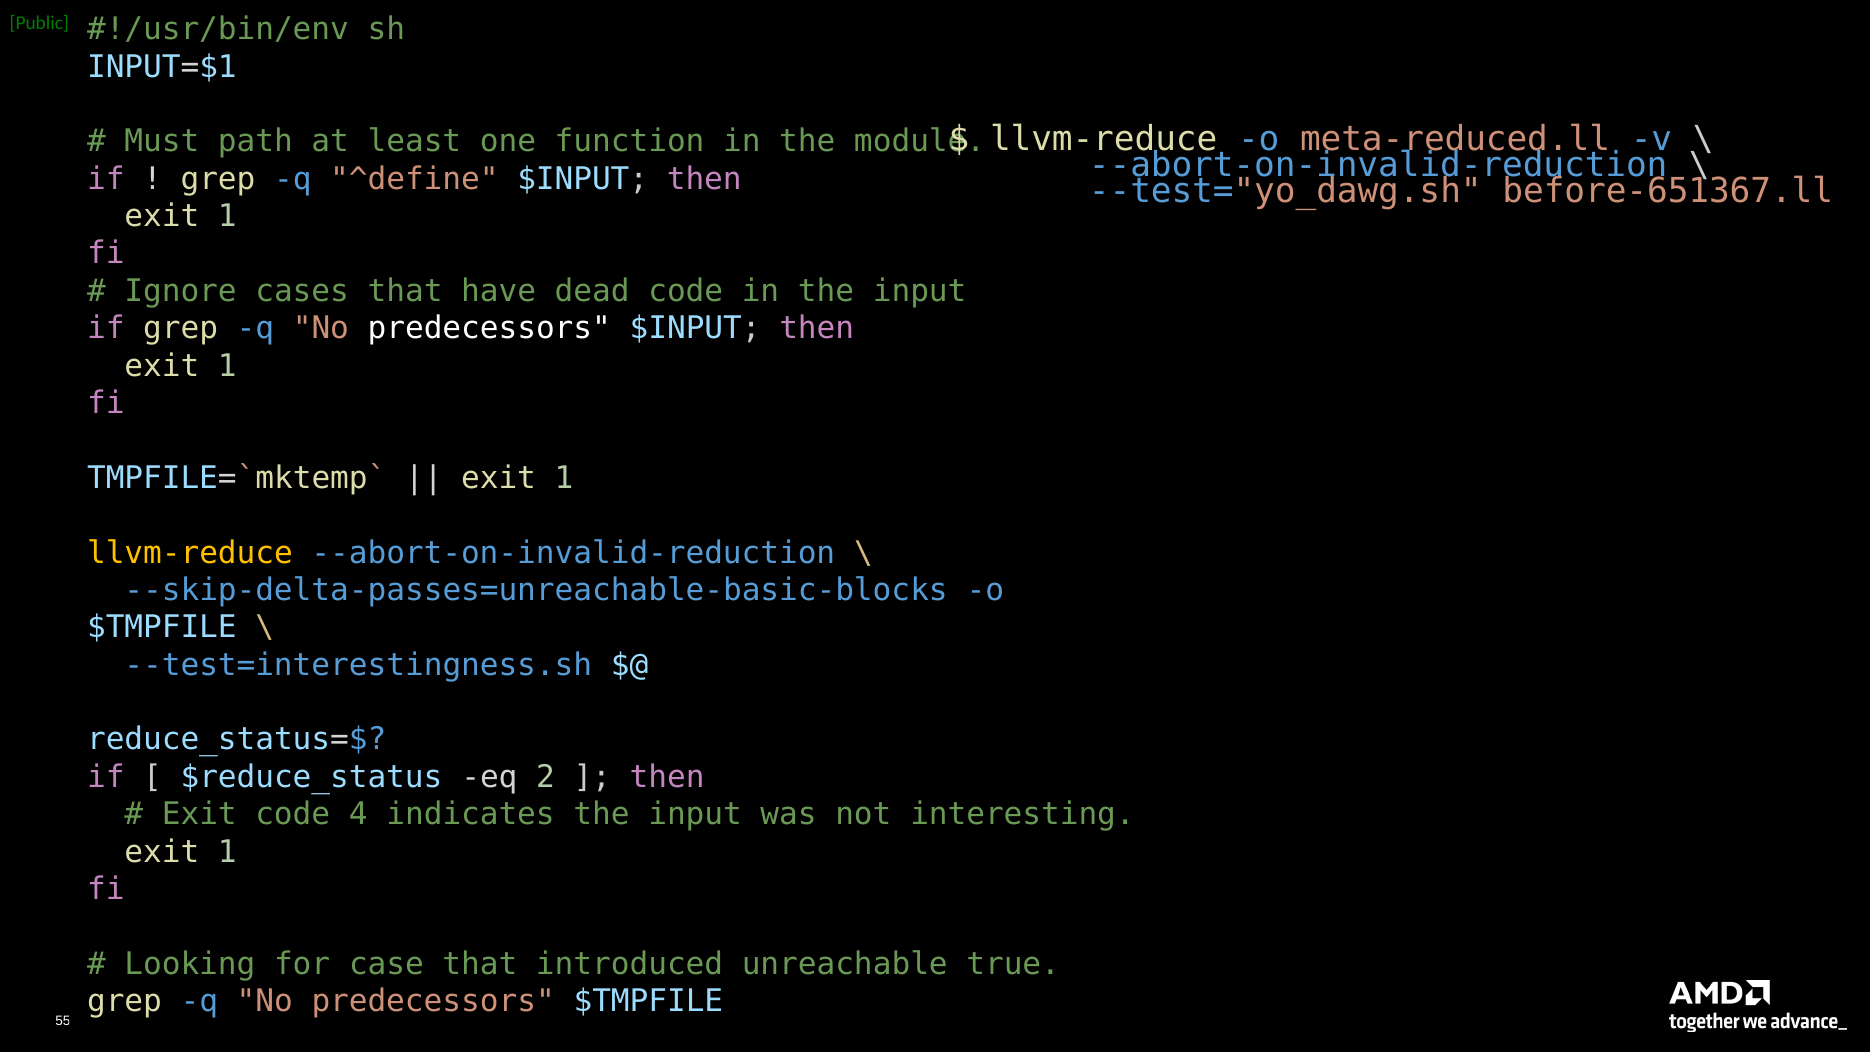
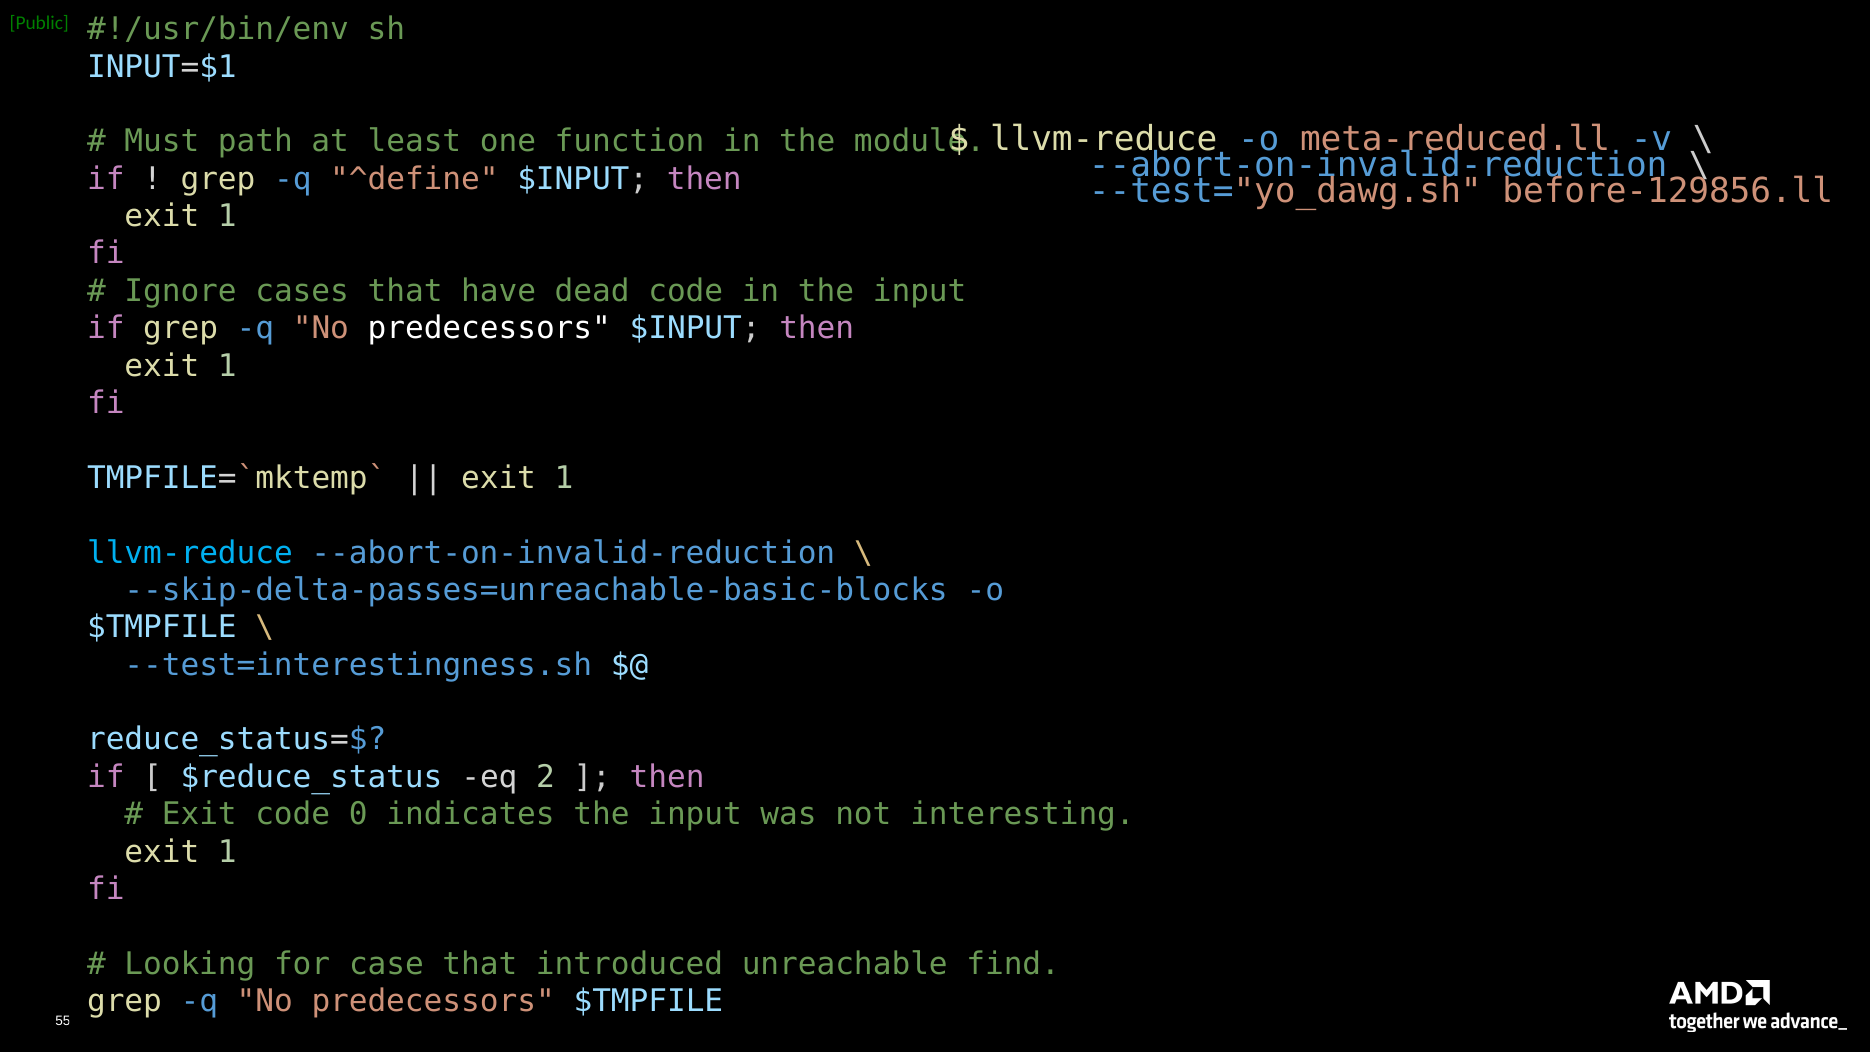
before-651367.ll: before-651367.ll -> before-129856.ll
llvm-reduce at (190, 553) colour: yellow -> light blue
4: 4 -> 0
true: true -> find
